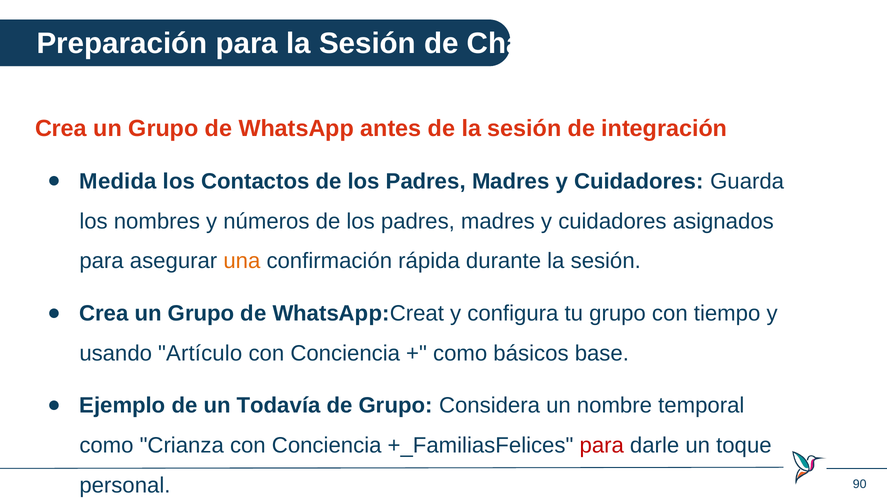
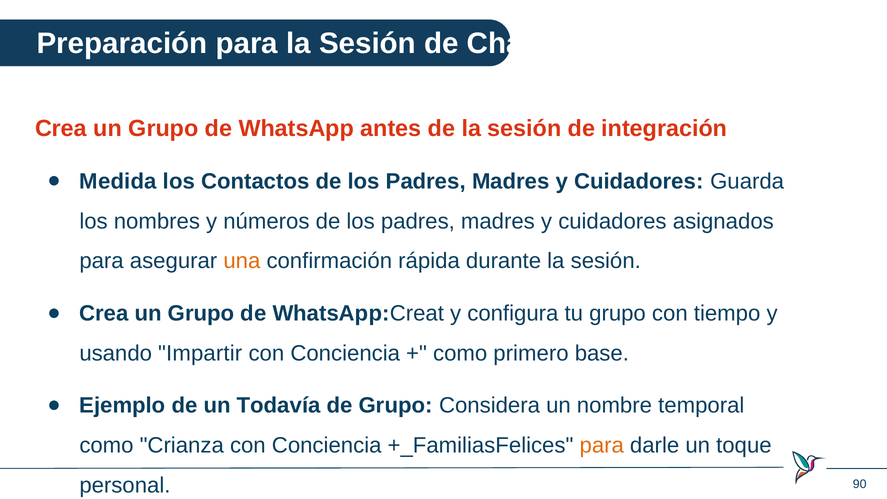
Artículo: Artículo -> Impartir
básicos: básicos -> primero
para at (602, 445) colour: red -> orange
